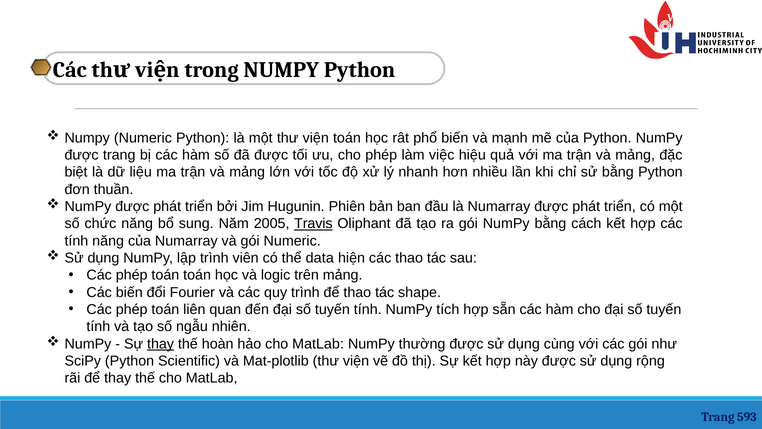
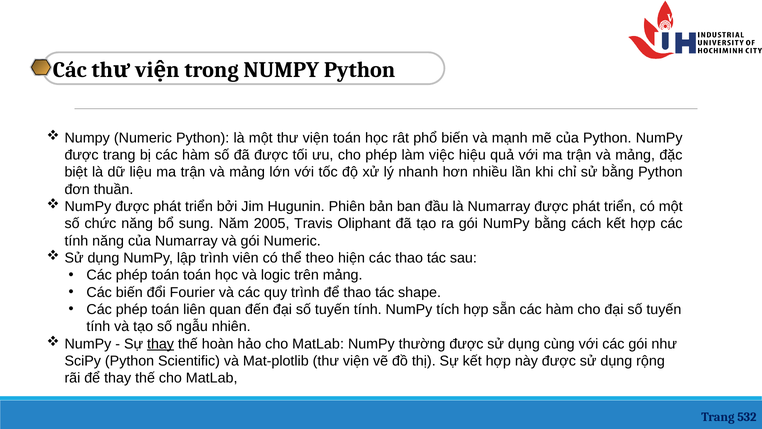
Travis underline: present -> none
data: data -> theo
593: 593 -> 532
